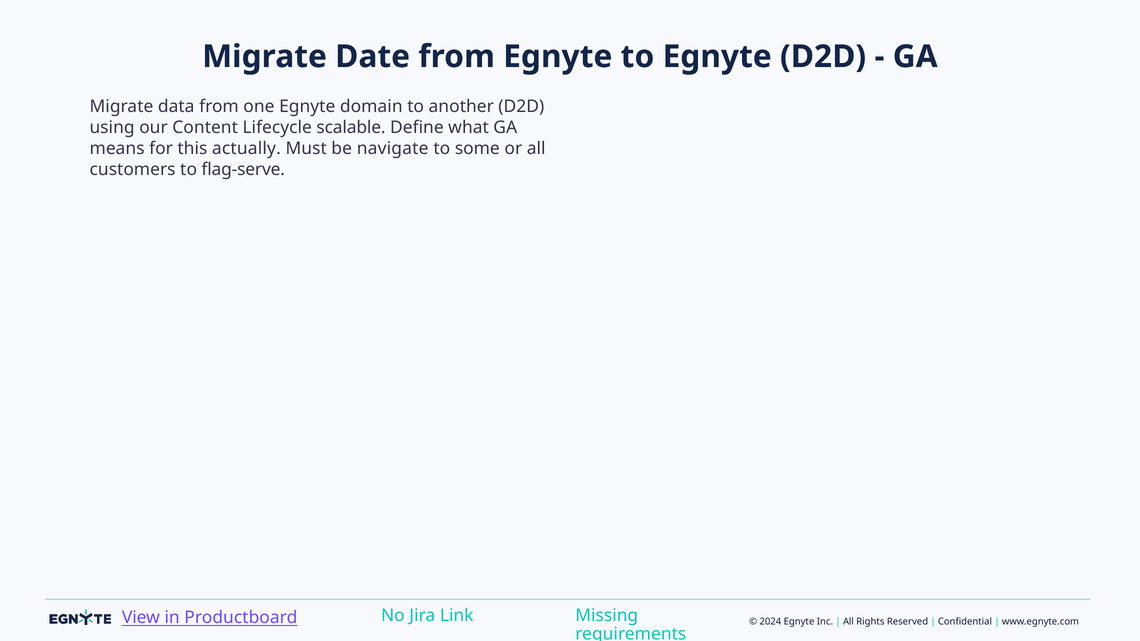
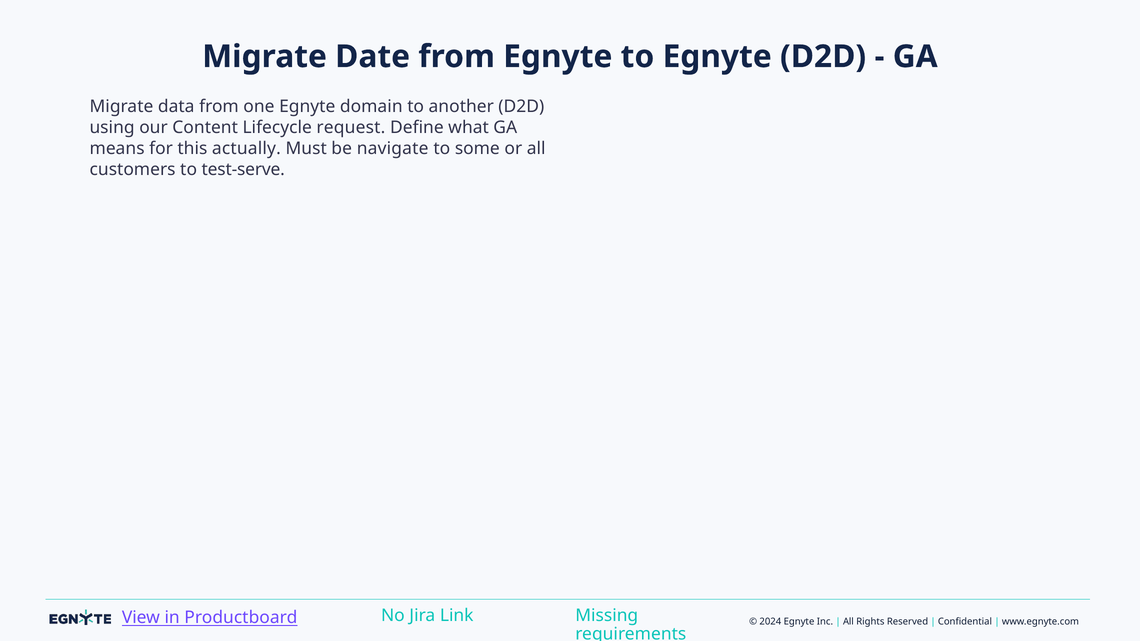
scalable: scalable -> request
flag-serve: flag-serve -> test-serve
